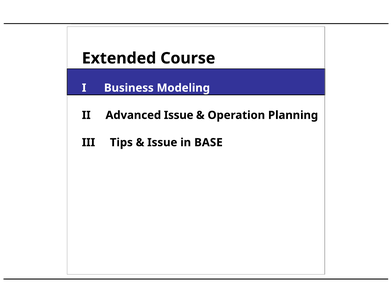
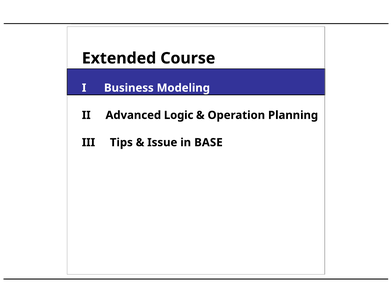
Advanced Issue: Issue -> Logic
